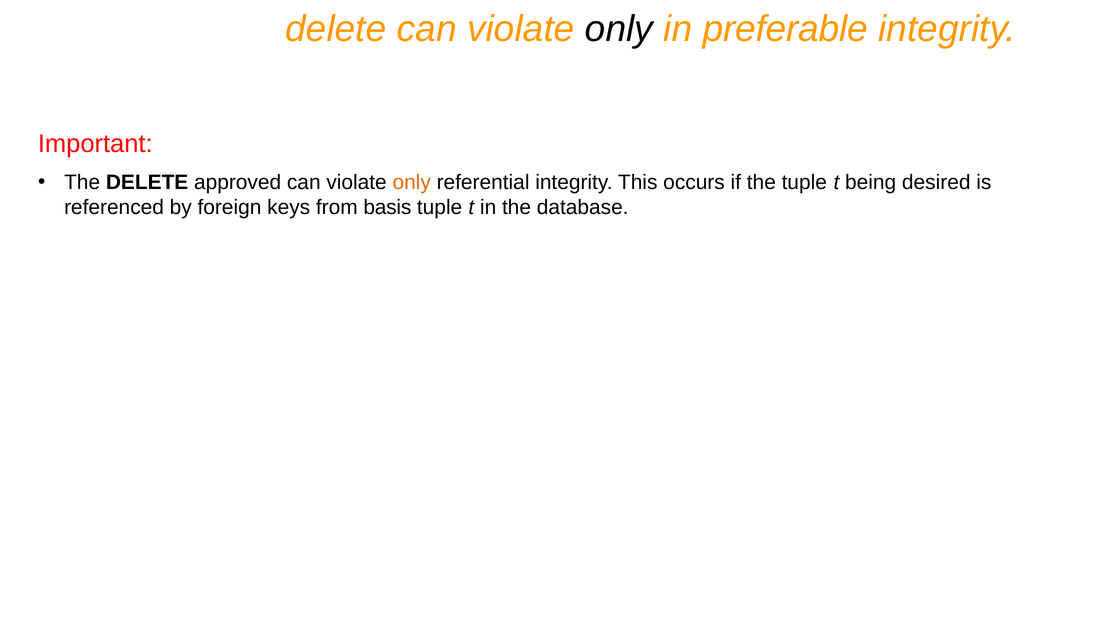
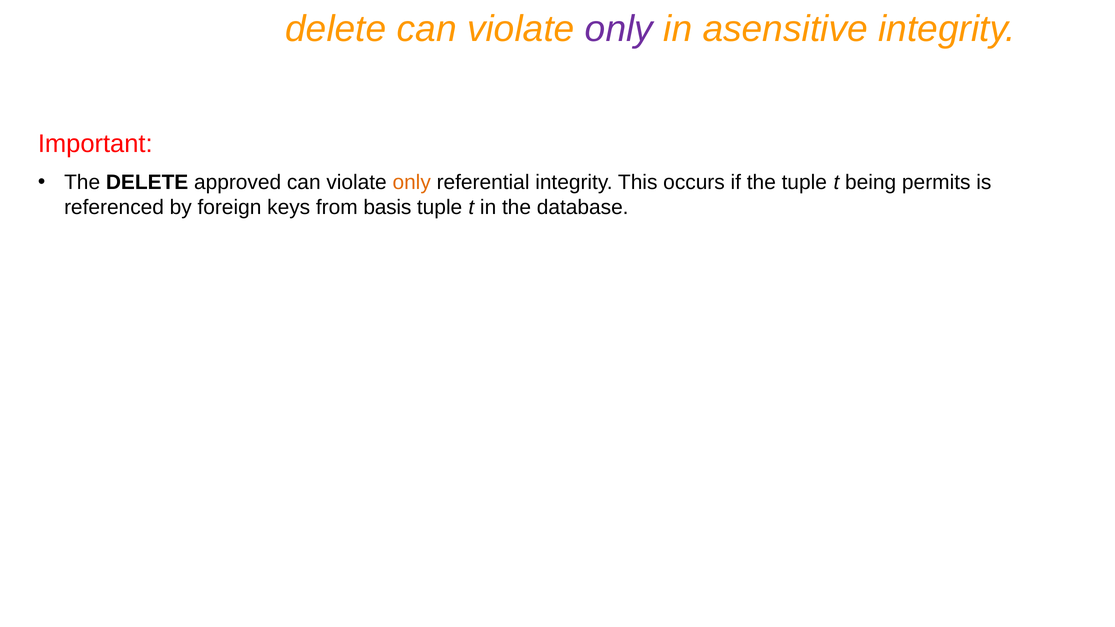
only at (619, 29) colour: black -> purple
preferable: preferable -> asensitive
desired: desired -> permits
